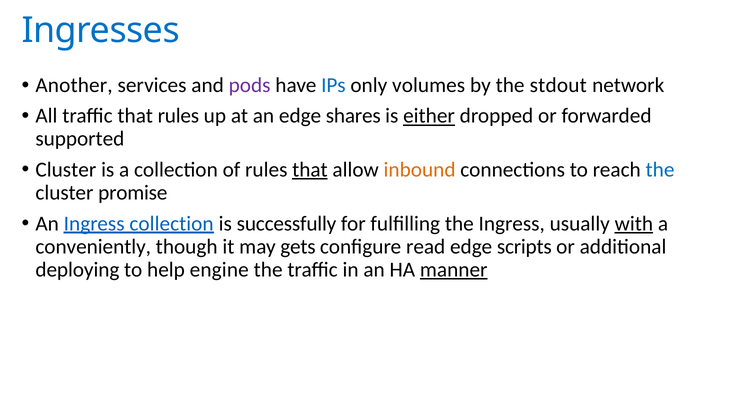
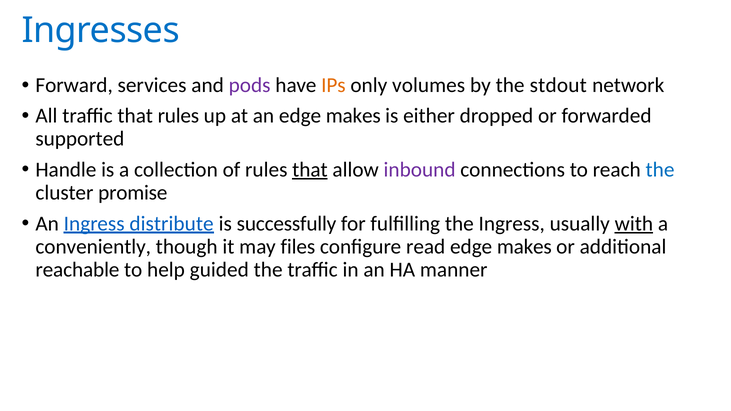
Another: Another -> Forward
IPs colour: blue -> orange
an edge shares: shares -> makes
either underline: present -> none
Cluster at (66, 170): Cluster -> Handle
inbound colour: orange -> purple
Ingress collection: collection -> distribute
gets: gets -> files
scripts at (524, 247): scripts -> makes
deploying: deploying -> reachable
engine: engine -> guided
manner underline: present -> none
